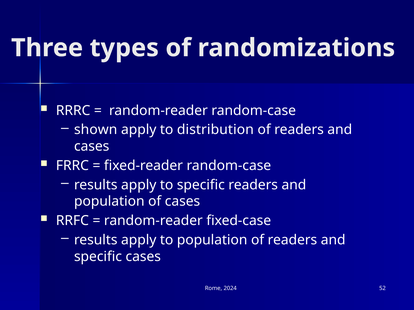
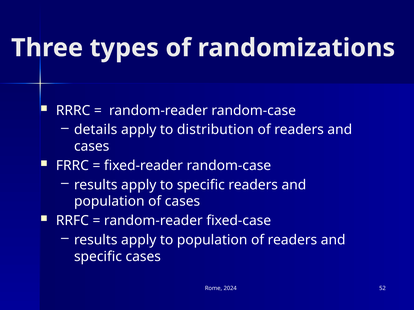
shown: shown -> details
